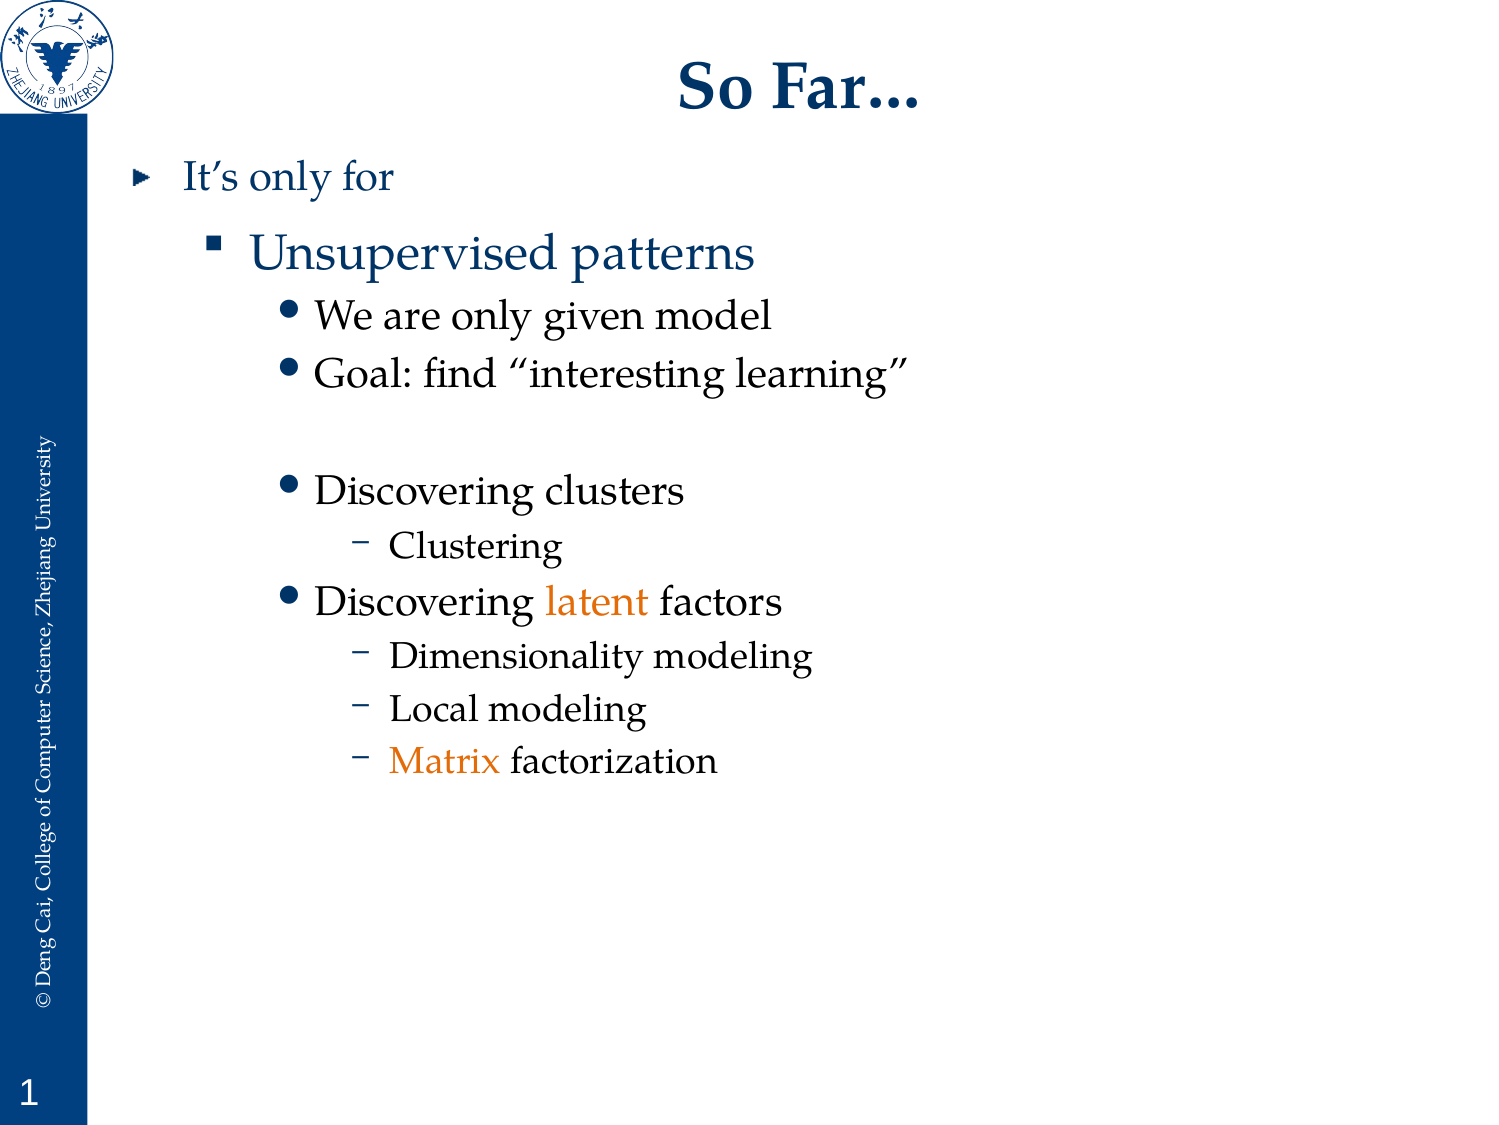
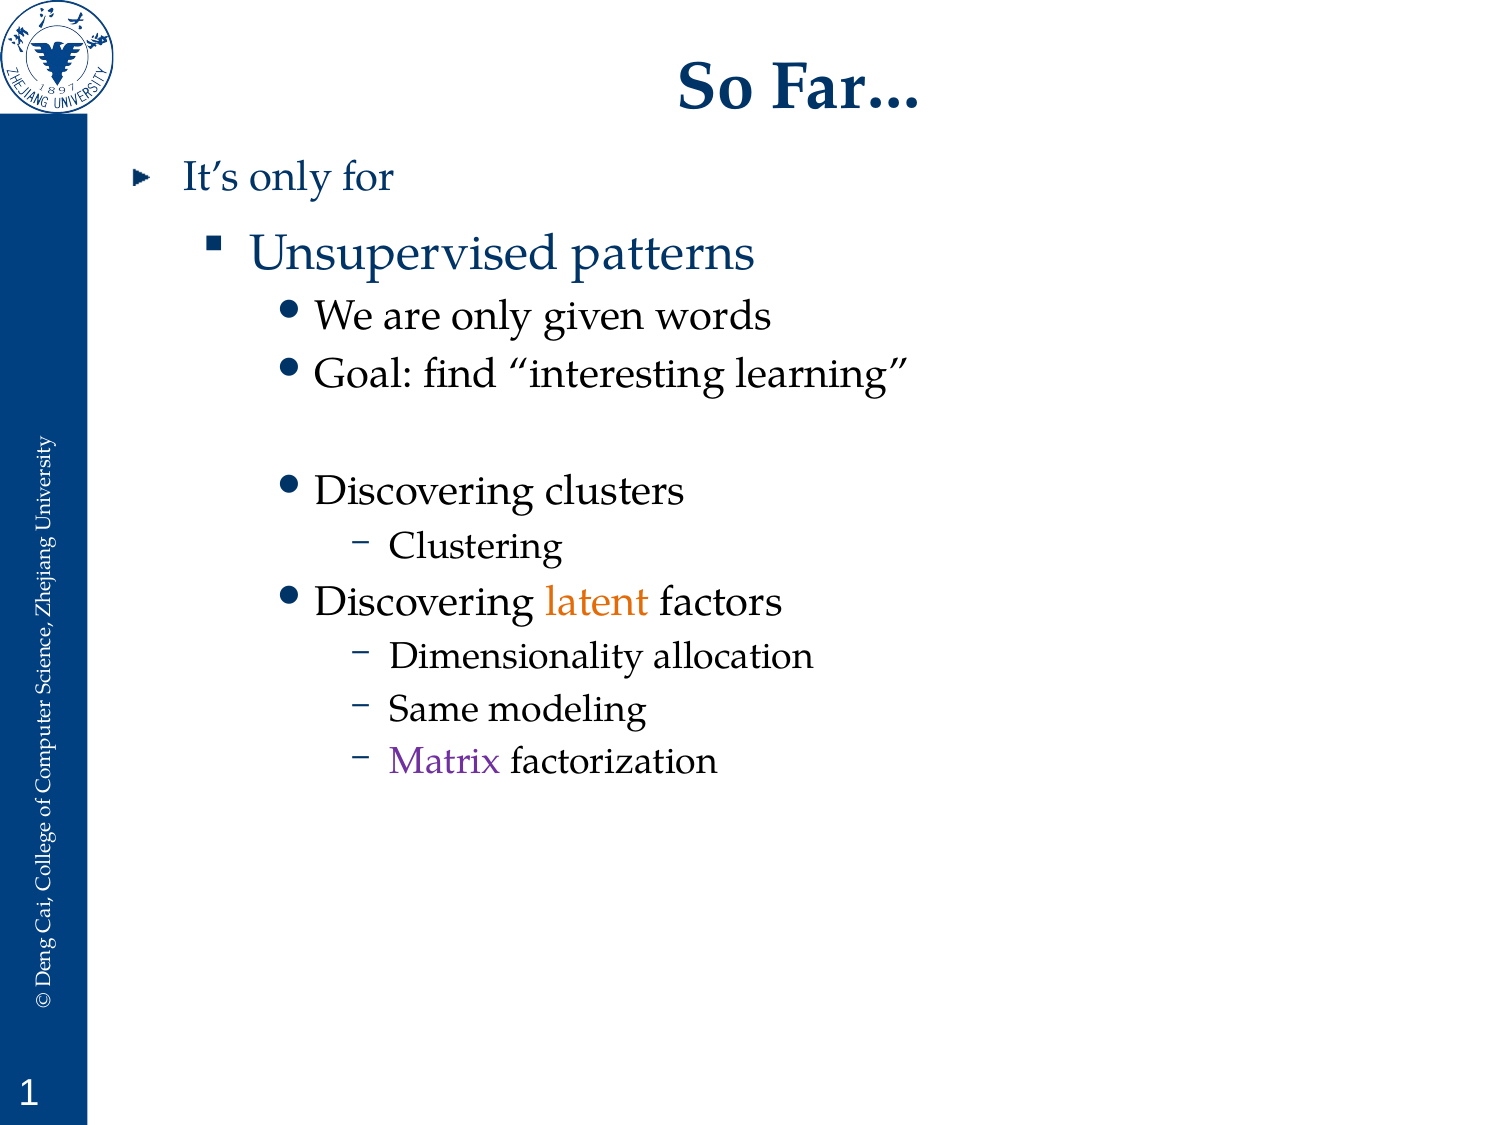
model: model -> words
Dimensionality modeling: modeling -> allocation
Local: Local -> Same
Matrix colour: orange -> purple
